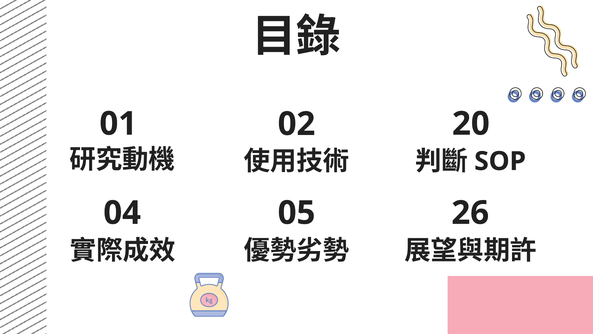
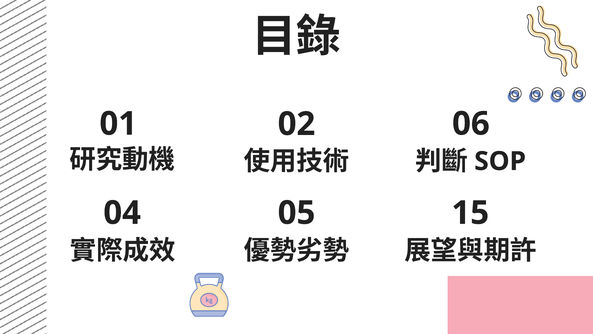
20: 20 -> 06
26: 26 -> 15
